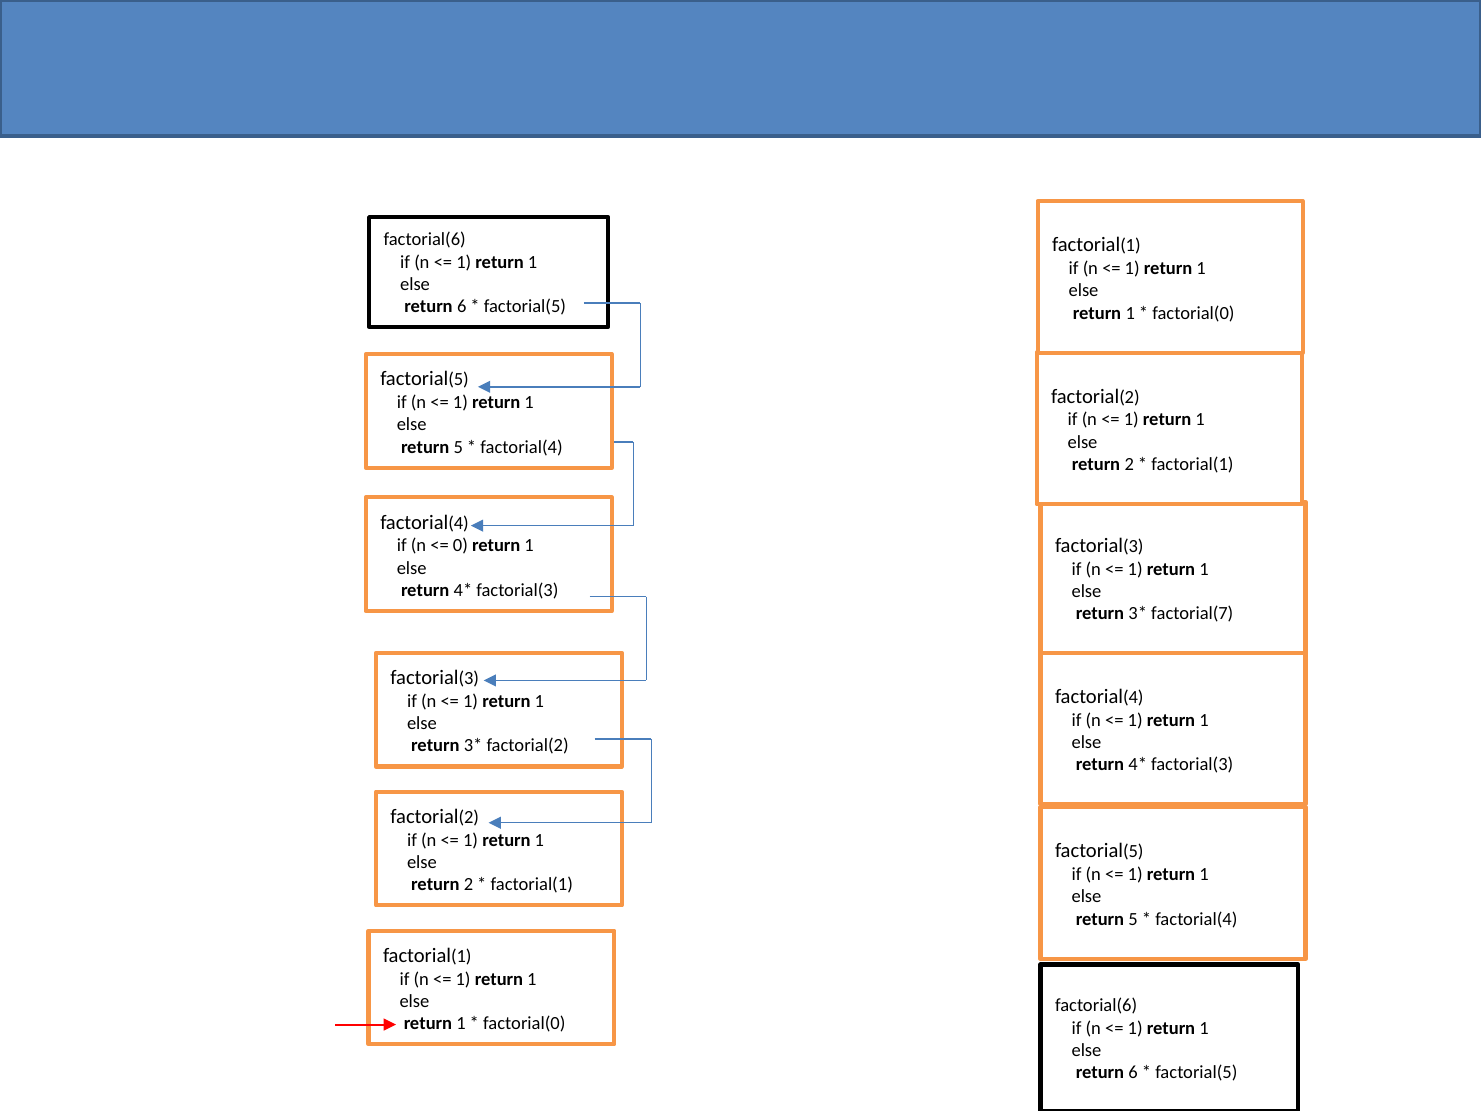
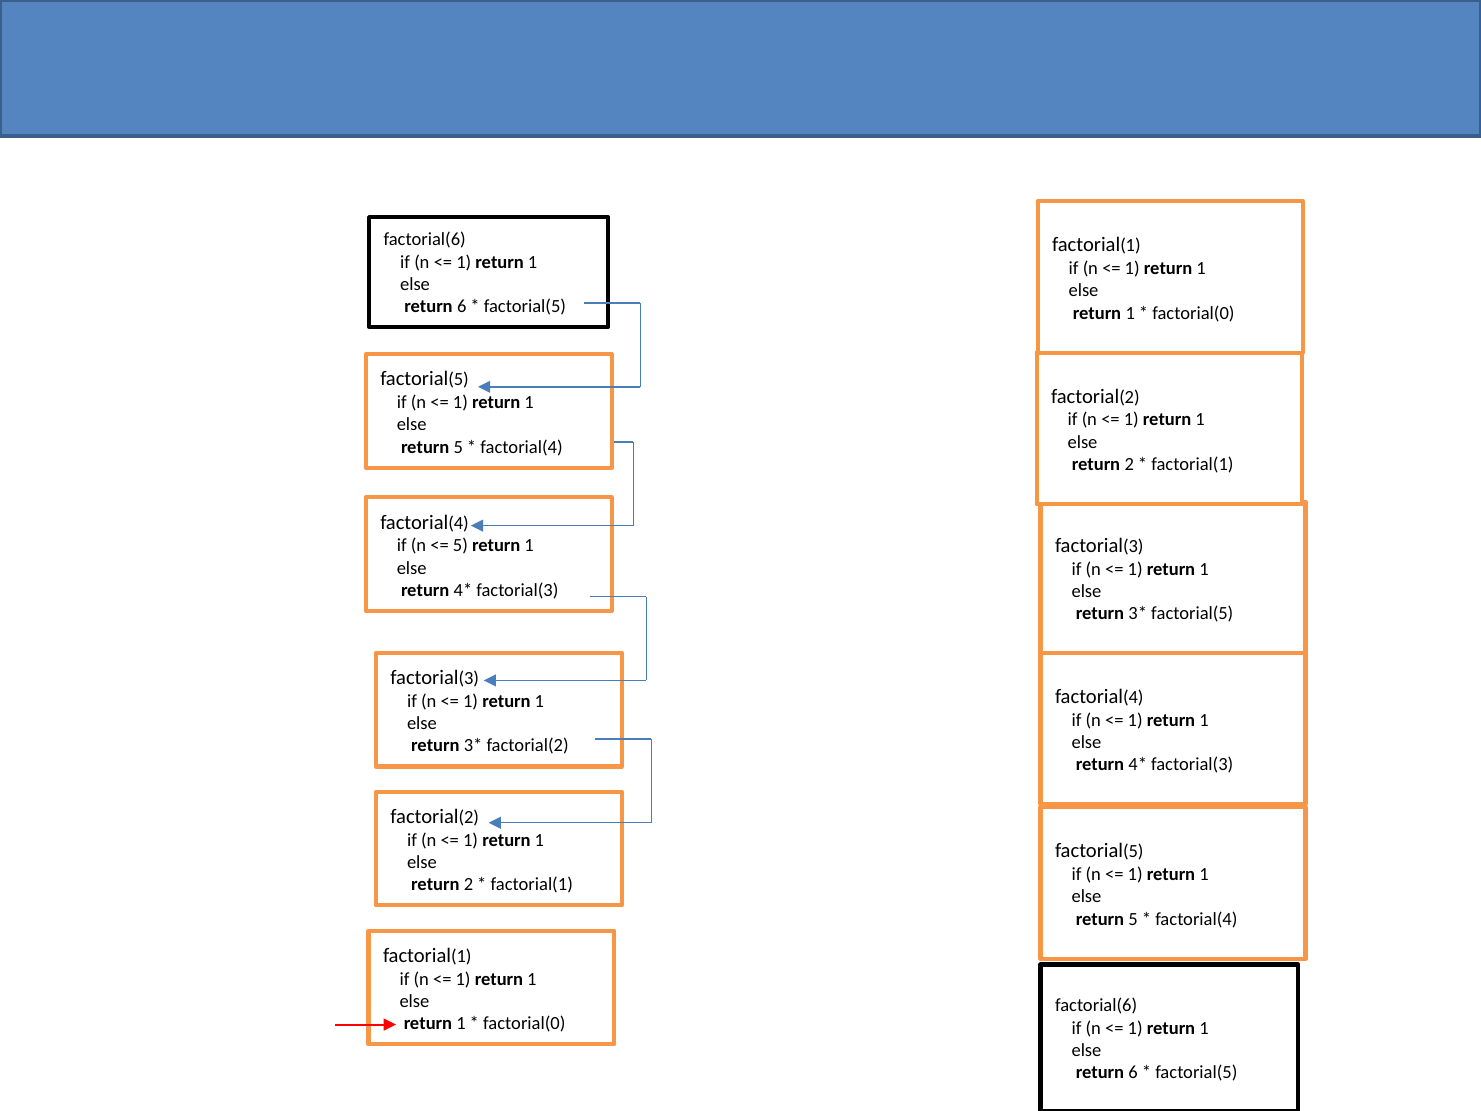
0 at (460, 546): 0 -> 5
factorial(7 at (1192, 613): factorial(7 -> factorial(5
